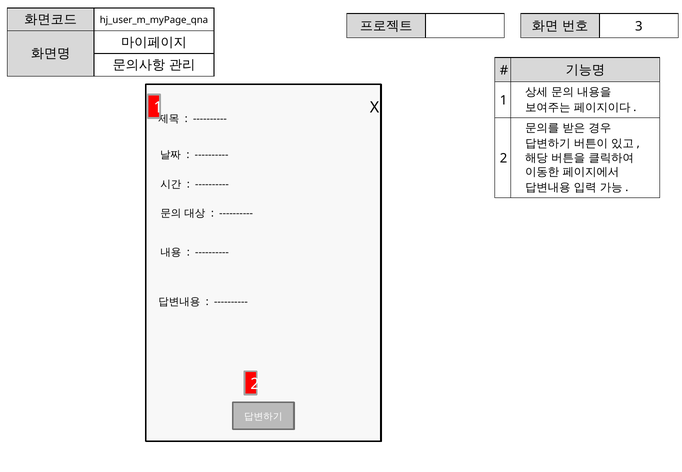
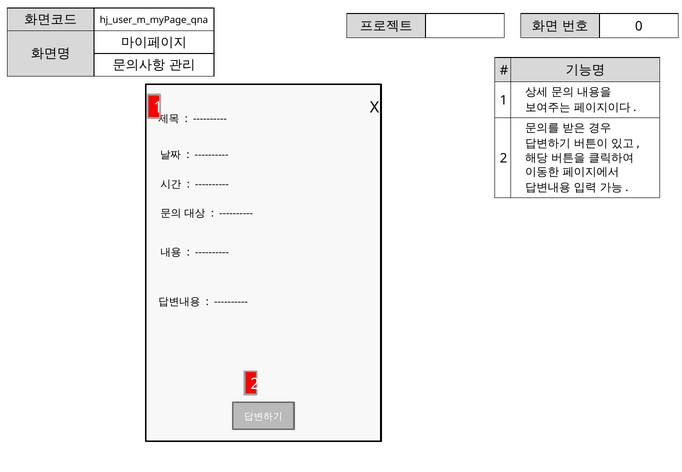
3: 3 -> 0
